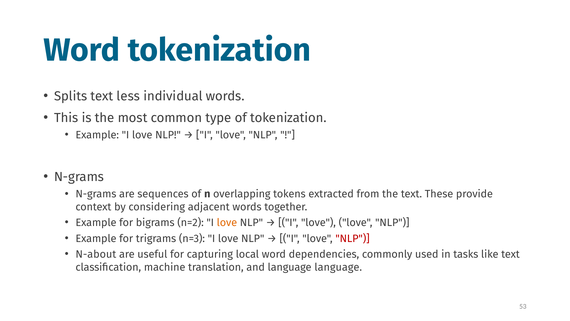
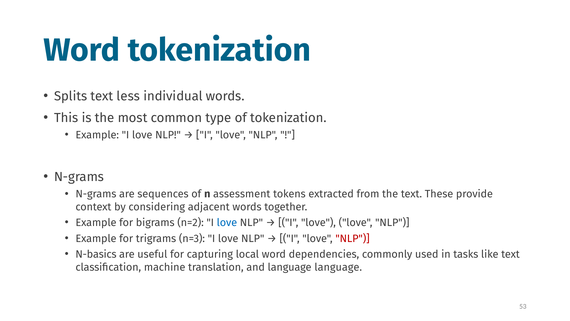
overlapping: overlapping -> assessment
love at (227, 222) colour: orange -> blue
N-about: N-about -> N-basics
